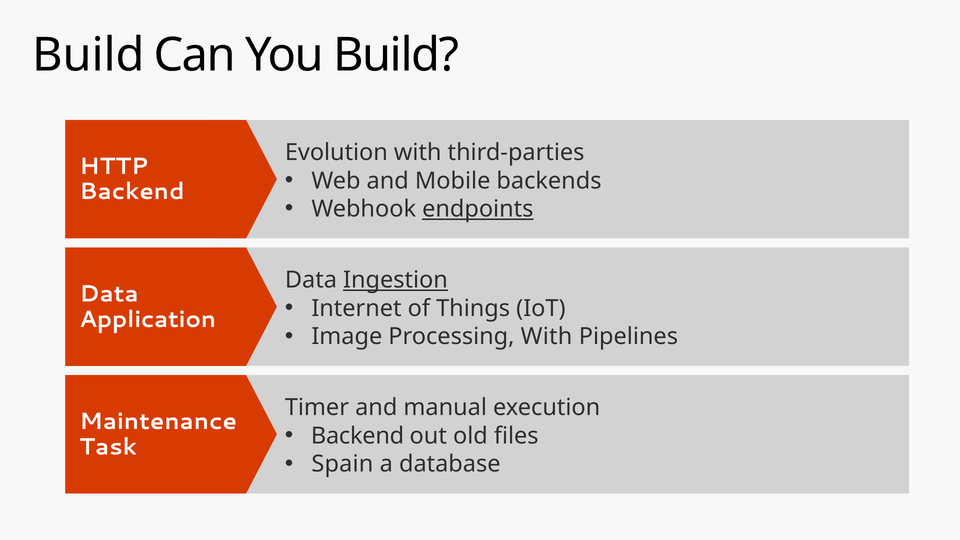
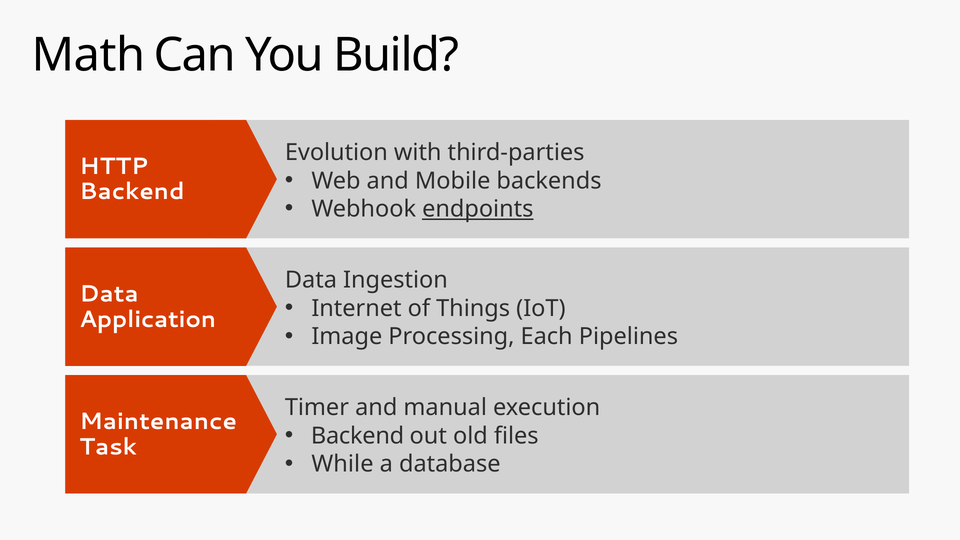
Build at (88, 55): Build -> Math
Ingestion underline: present -> none
Processing With: With -> Each
Spain: Spain -> While
